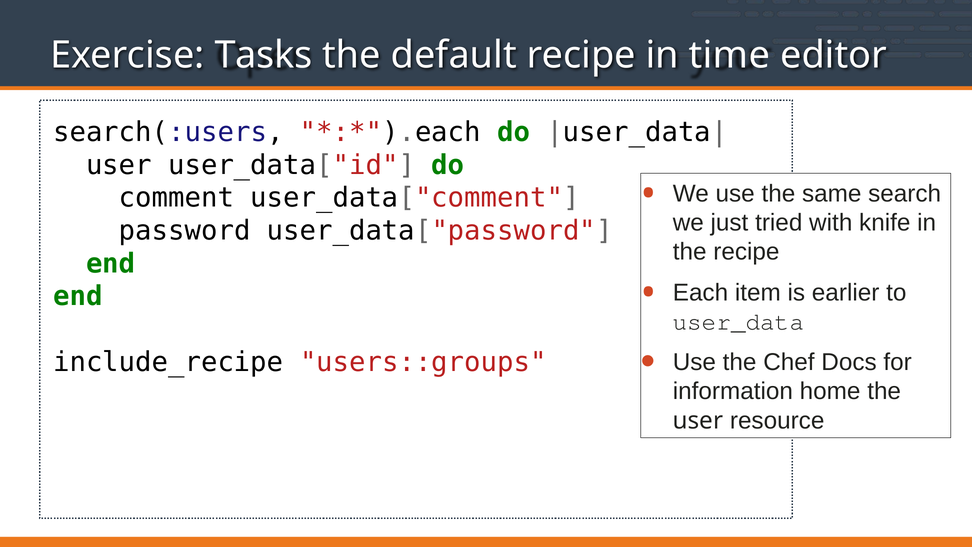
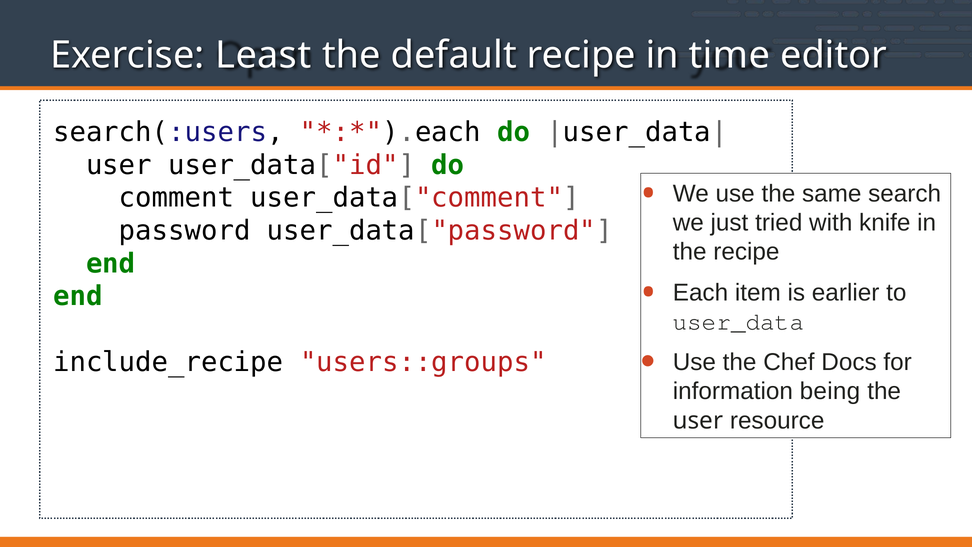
Tasks: Tasks -> Least
home: home -> being
